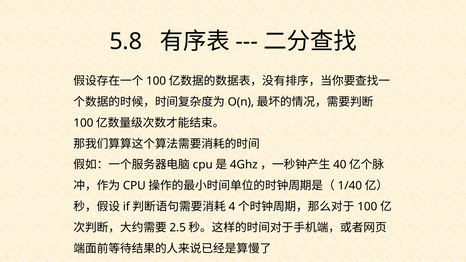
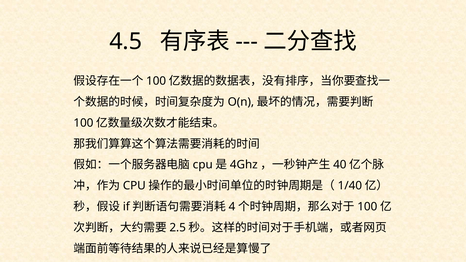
5.8: 5.8 -> 4.5
